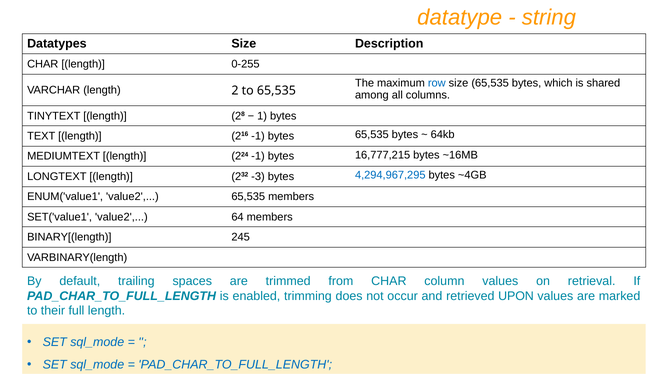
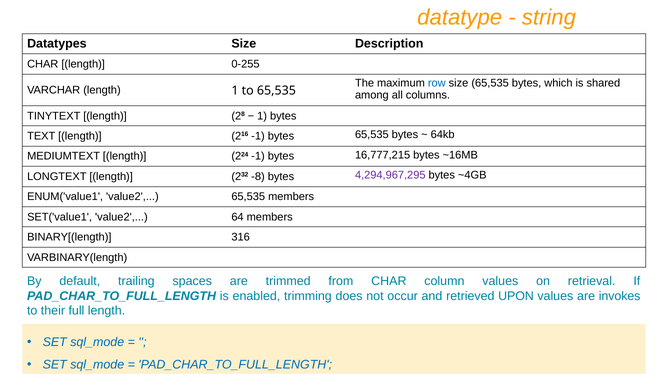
length 2: 2 -> 1
-3: -3 -> -8
4,294,967,295 colour: blue -> purple
245: 245 -> 316
marked: marked -> invokes
